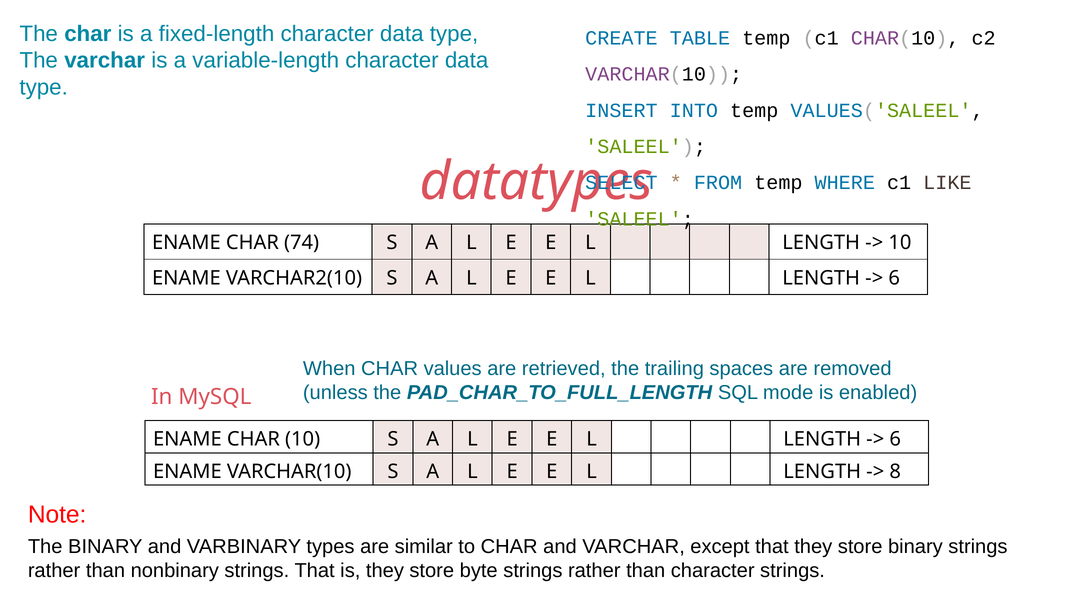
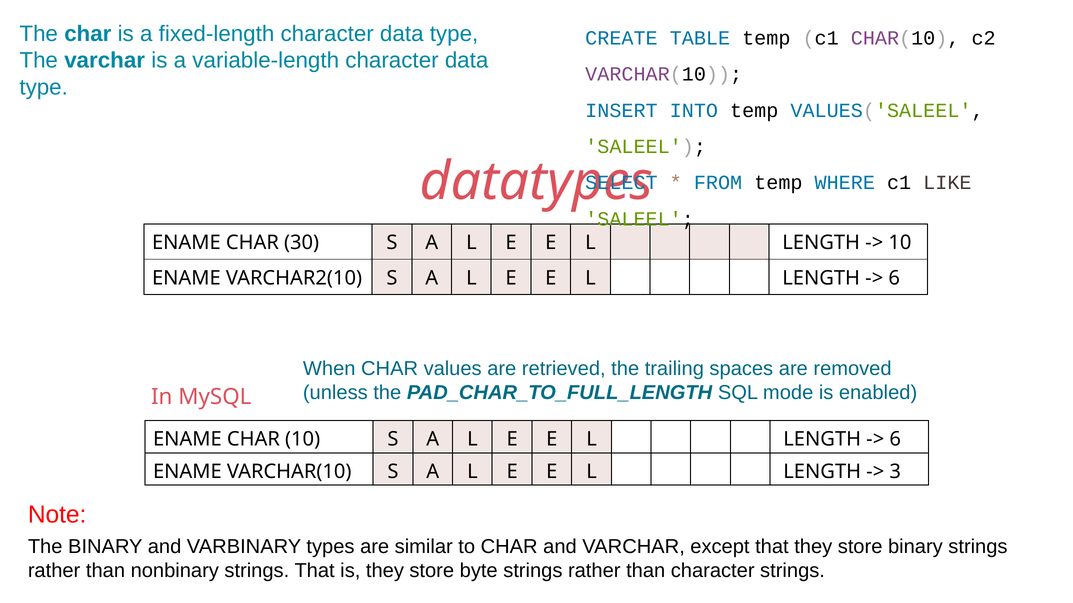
74: 74 -> 30
8: 8 -> 3
